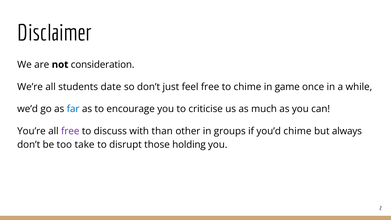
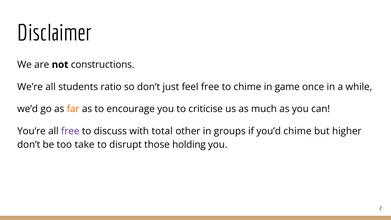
consideration: consideration -> constructions
date: date -> ratio
far colour: blue -> orange
than: than -> total
always: always -> higher
